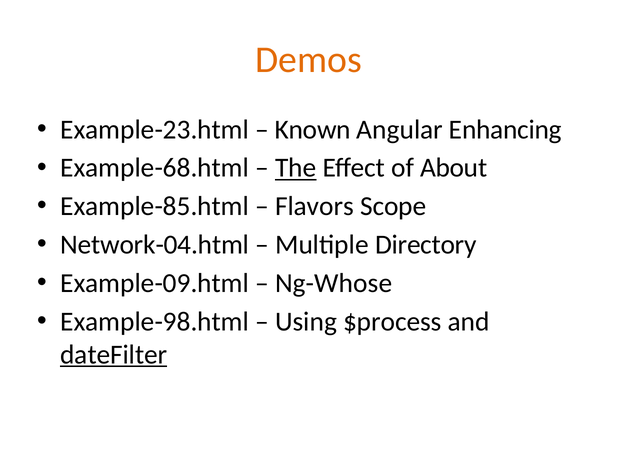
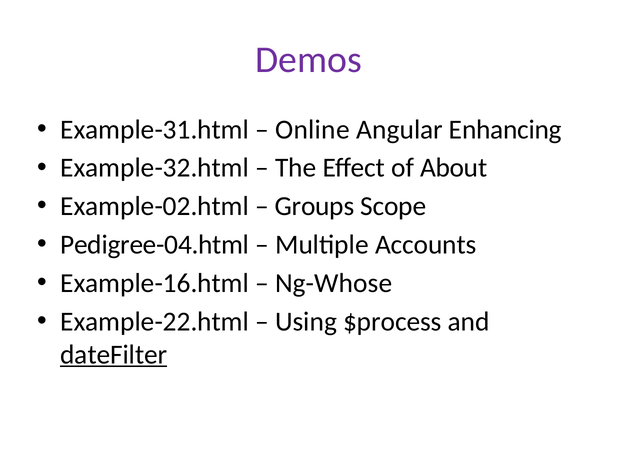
Demos colour: orange -> purple
Example-23.html: Example-23.html -> Example-31.html
Known: Known -> Online
Example-68.html: Example-68.html -> Example-32.html
The underline: present -> none
Example-85.html: Example-85.html -> Example-02.html
Flavors: Flavors -> Groups
Network-04.html: Network-04.html -> Pedigree-04.html
Directory: Directory -> Accounts
Example-09.html: Example-09.html -> Example-16.html
Example-98.html: Example-98.html -> Example-22.html
